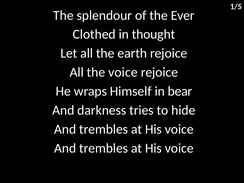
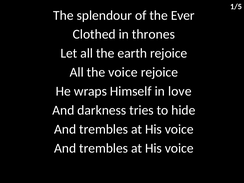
thought: thought -> thrones
bear: bear -> love
